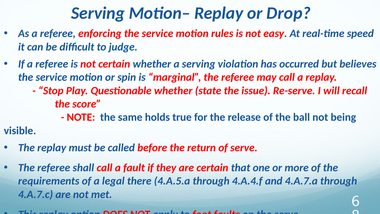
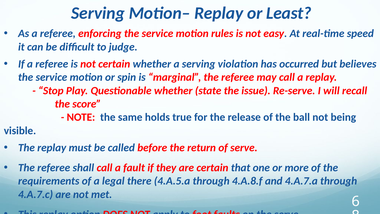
Drop: Drop -> Least
4.A.4.f: 4.A.4.f -> 4.A.8.f
